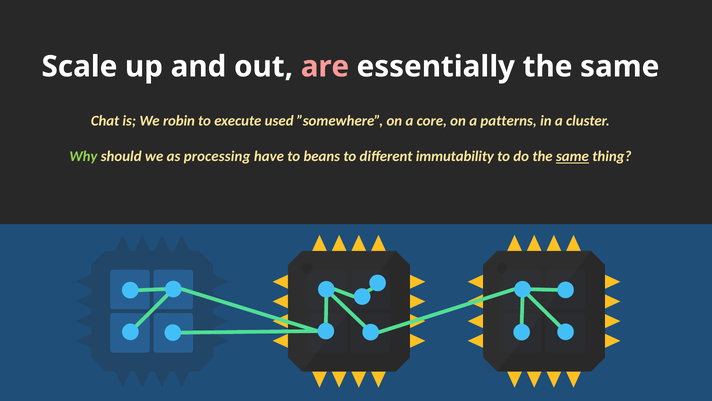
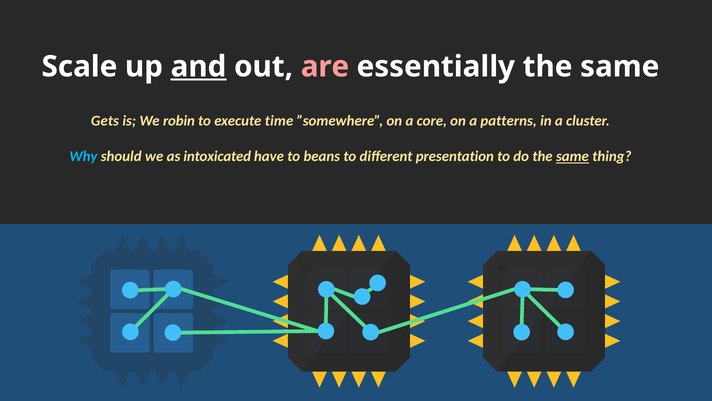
and underline: none -> present
Chat: Chat -> Gets
used: used -> time
Why colour: light green -> light blue
processing: processing -> intoxicated
immutability: immutability -> presentation
